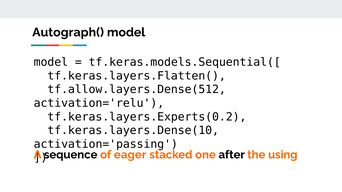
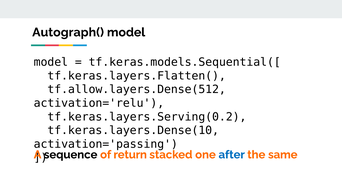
tf.keras.layers.Experts(0.2: tf.keras.layers.Experts(0.2 -> tf.keras.layers.Serving(0.2
eager: eager -> return
after colour: black -> blue
using: using -> same
